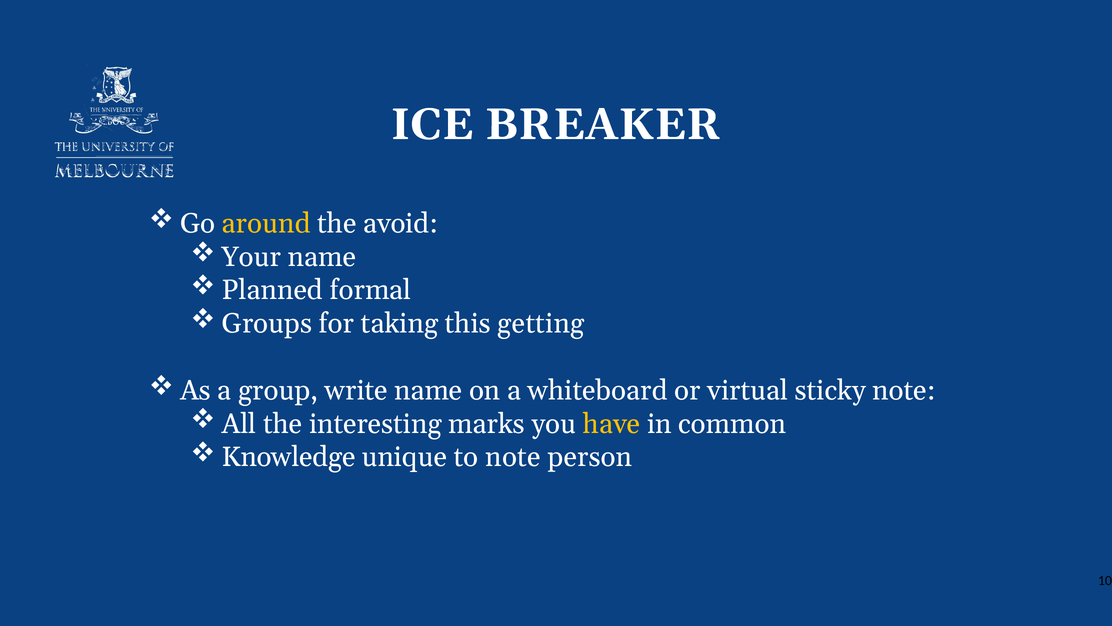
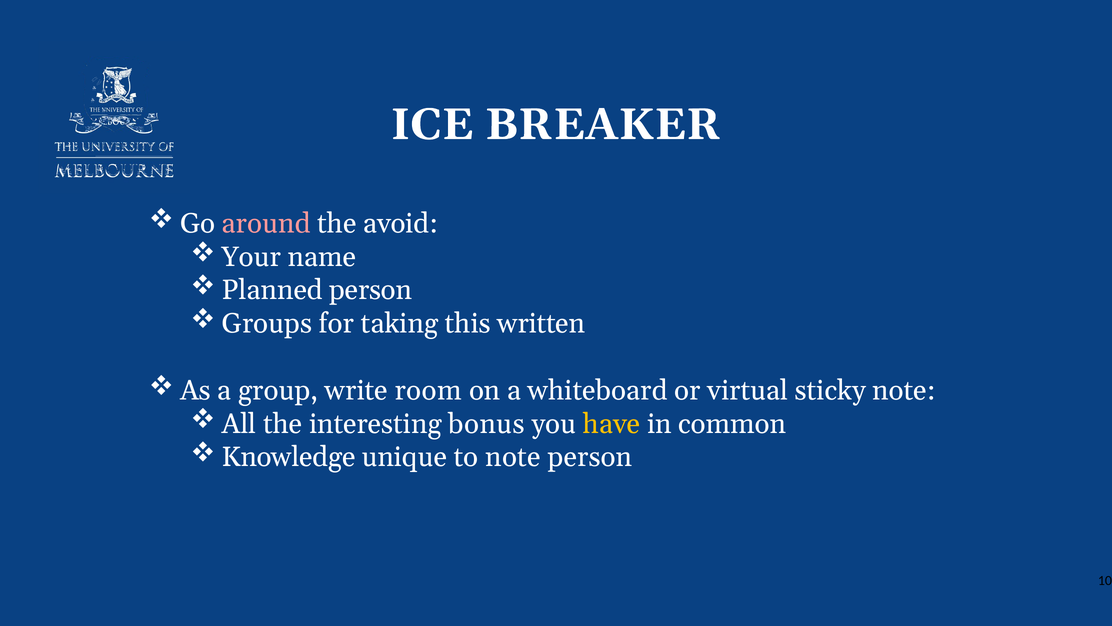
around colour: yellow -> pink
Planned formal: formal -> person
getting: getting -> written
write name: name -> room
marks: marks -> bonus
